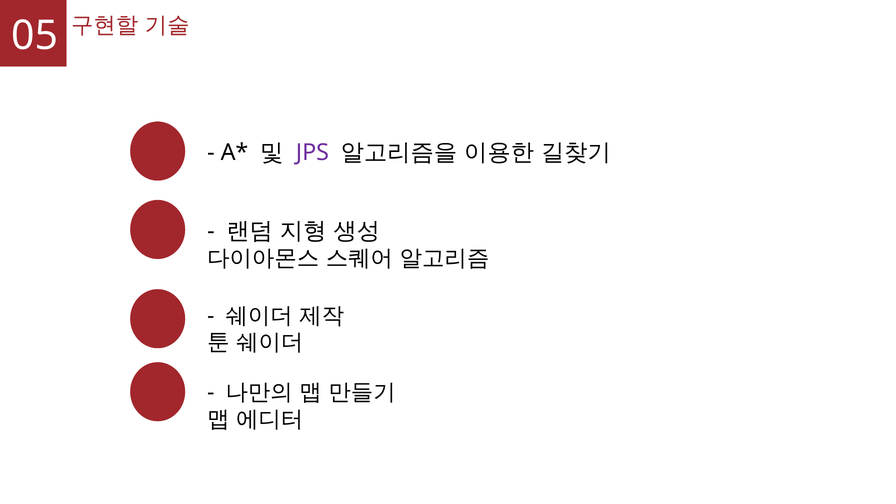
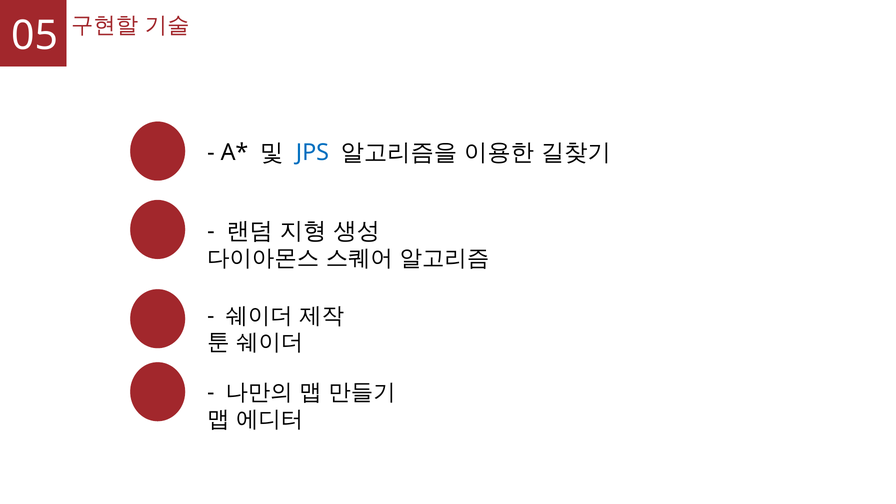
JPS colour: purple -> blue
